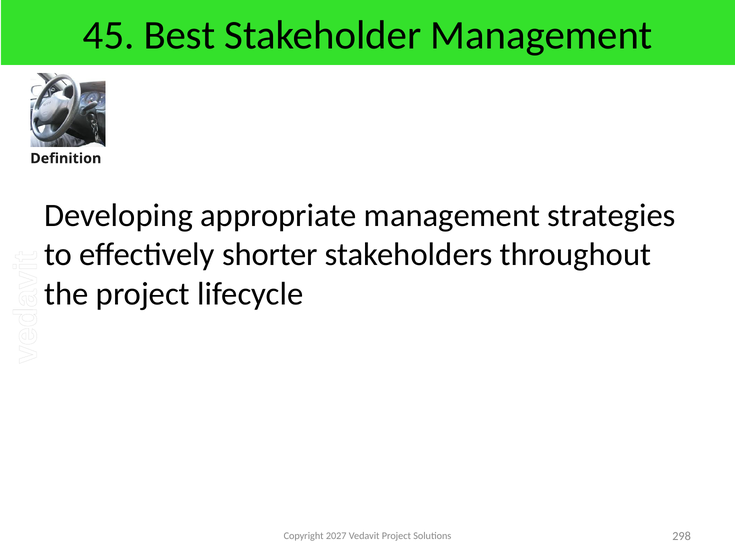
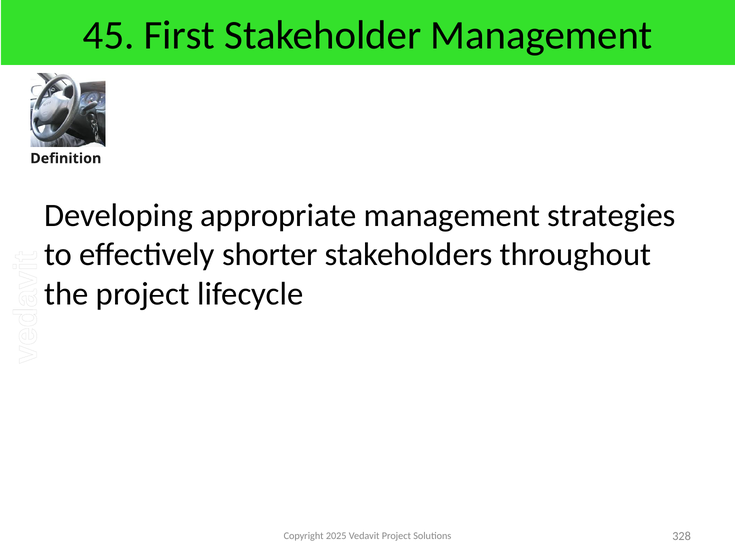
Best: Best -> First
2027: 2027 -> 2025
298: 298 -> 328
